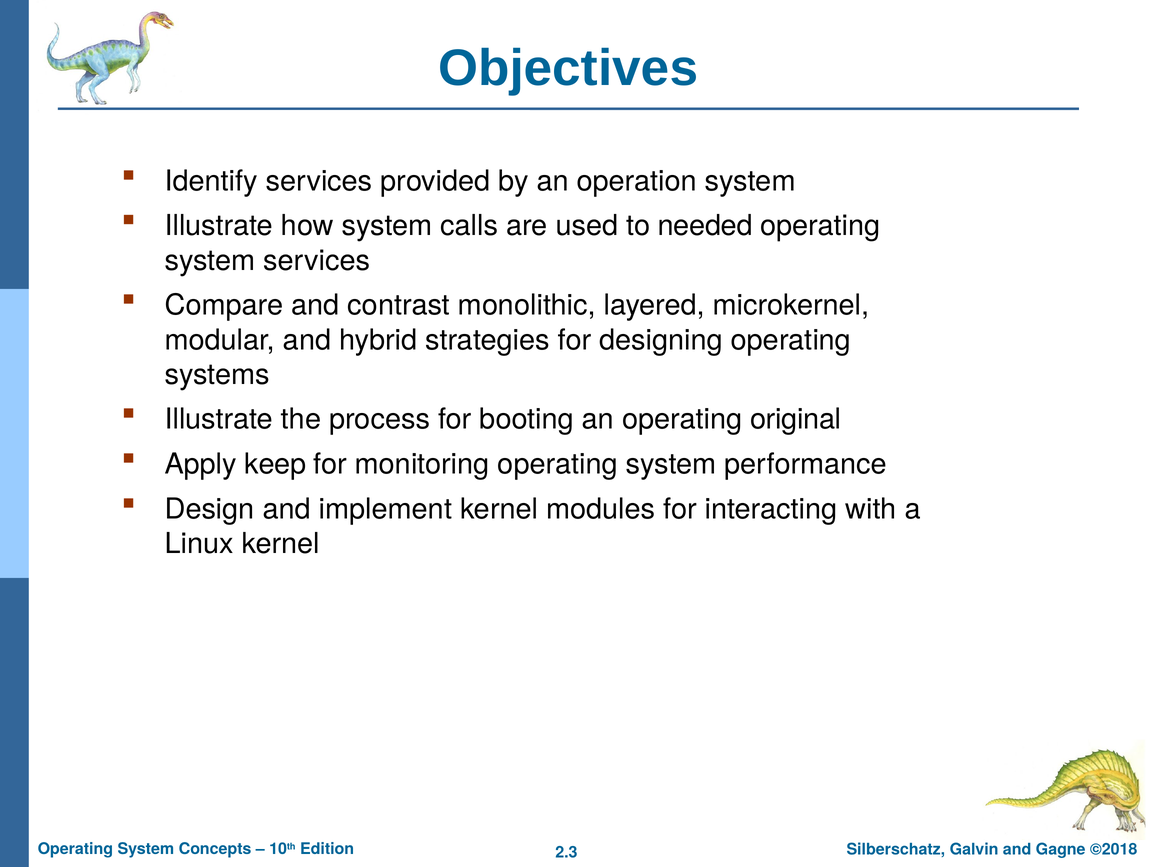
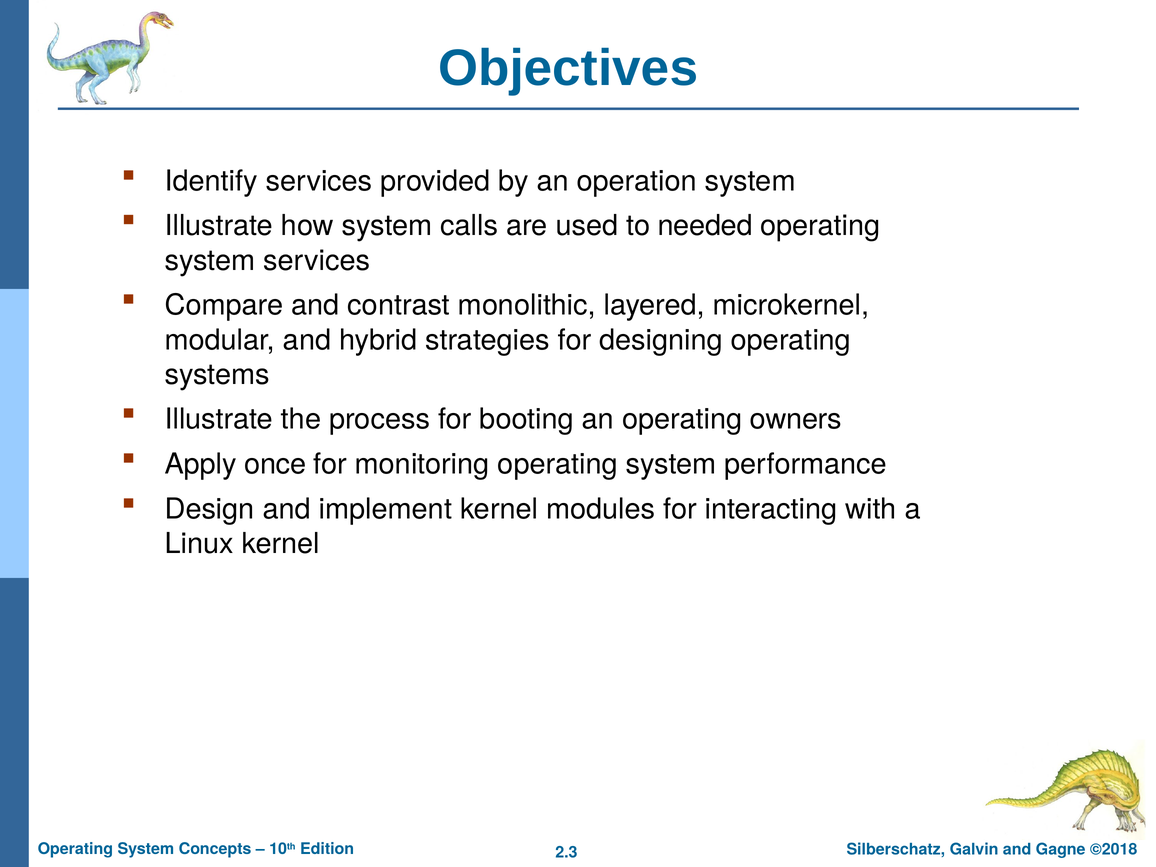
original: original -> owners
keep: keep -> once
